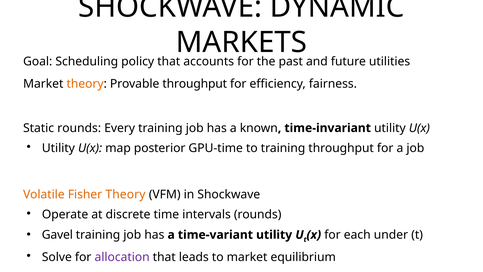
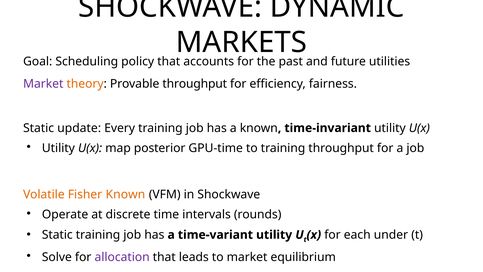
Market at (43, 84) colour: black -> purple
Static rounds: rounds -> update
Fisher Theory: Theory -> Known
Gavel at (57, 235): Gavel -> Static
